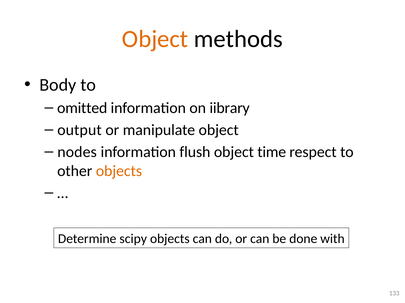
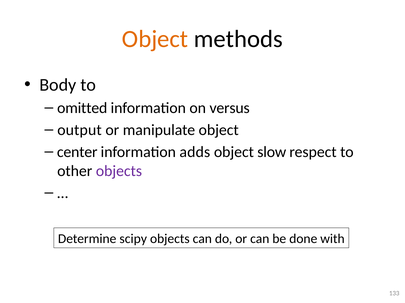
iibrary: iibrary -> versus
nodes: nodes -> center
flush: flush -> adds
time: time -> slow
objects at (119, 171) colour: orange -> purple
